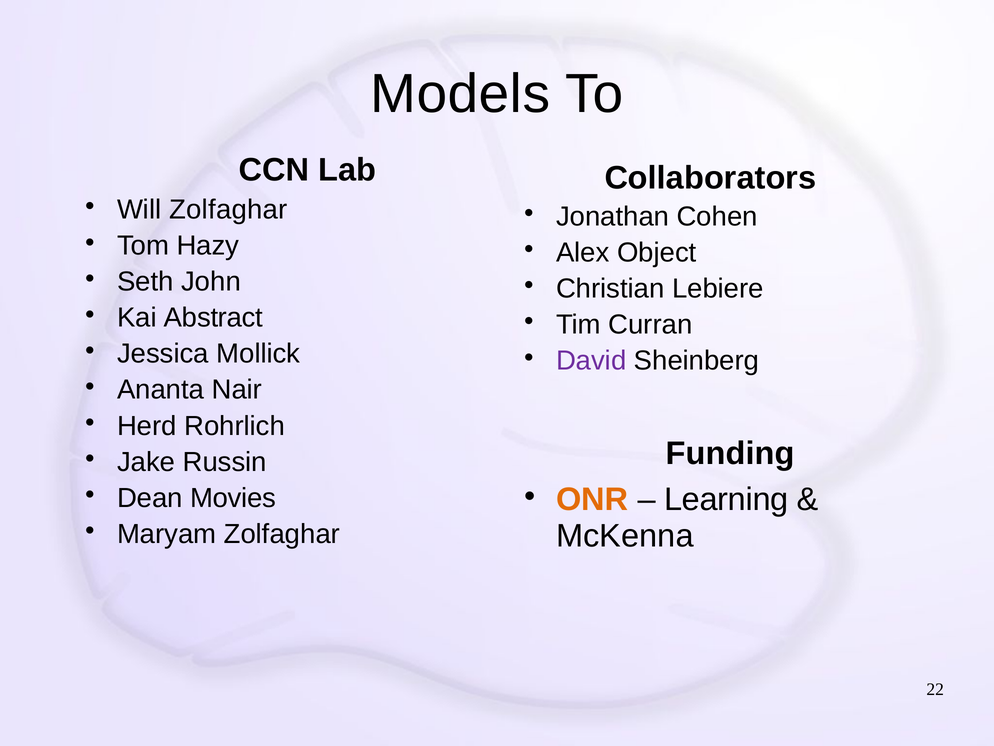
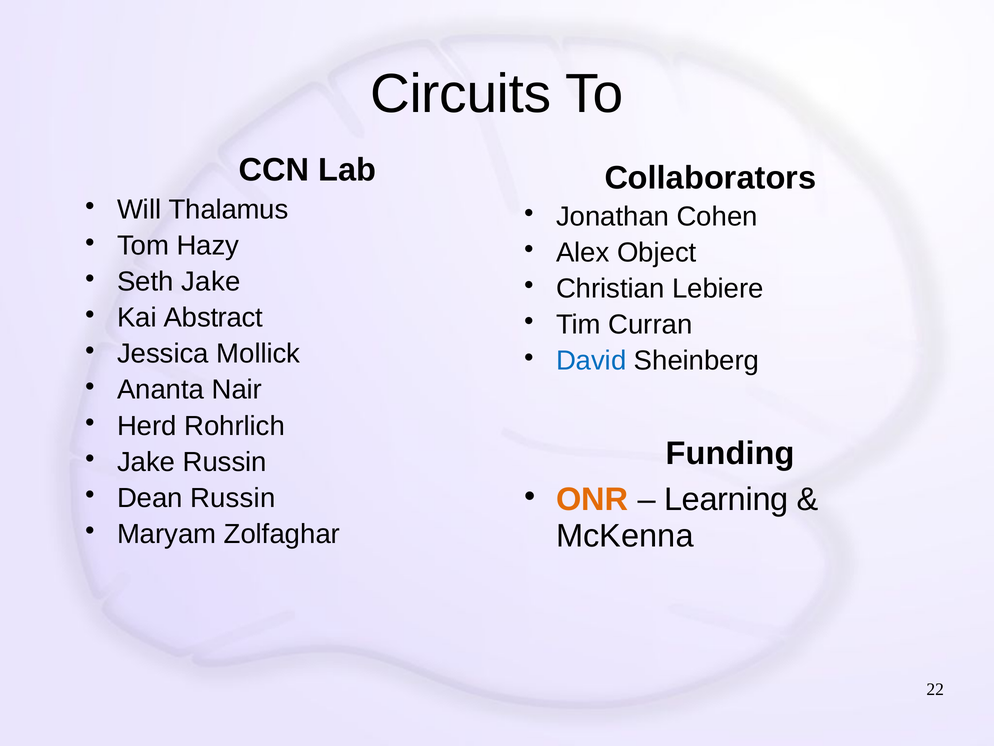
Models: Models -> Circuits
Will Zolfaghar: Zolfaghar -> Thalamus
Seth John: John -> Jake
David colour: purple -> blue
Dean Movies: Movies -> Russin
